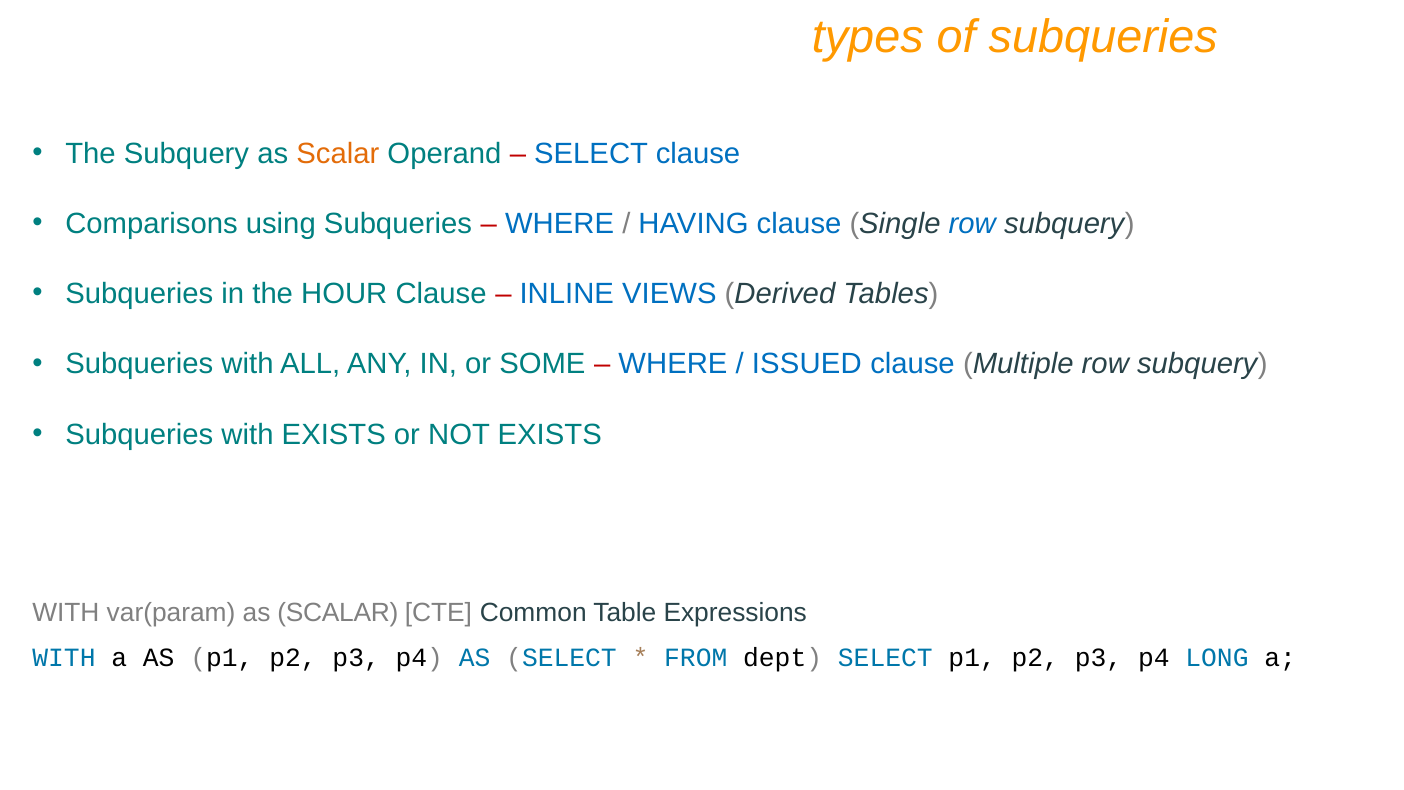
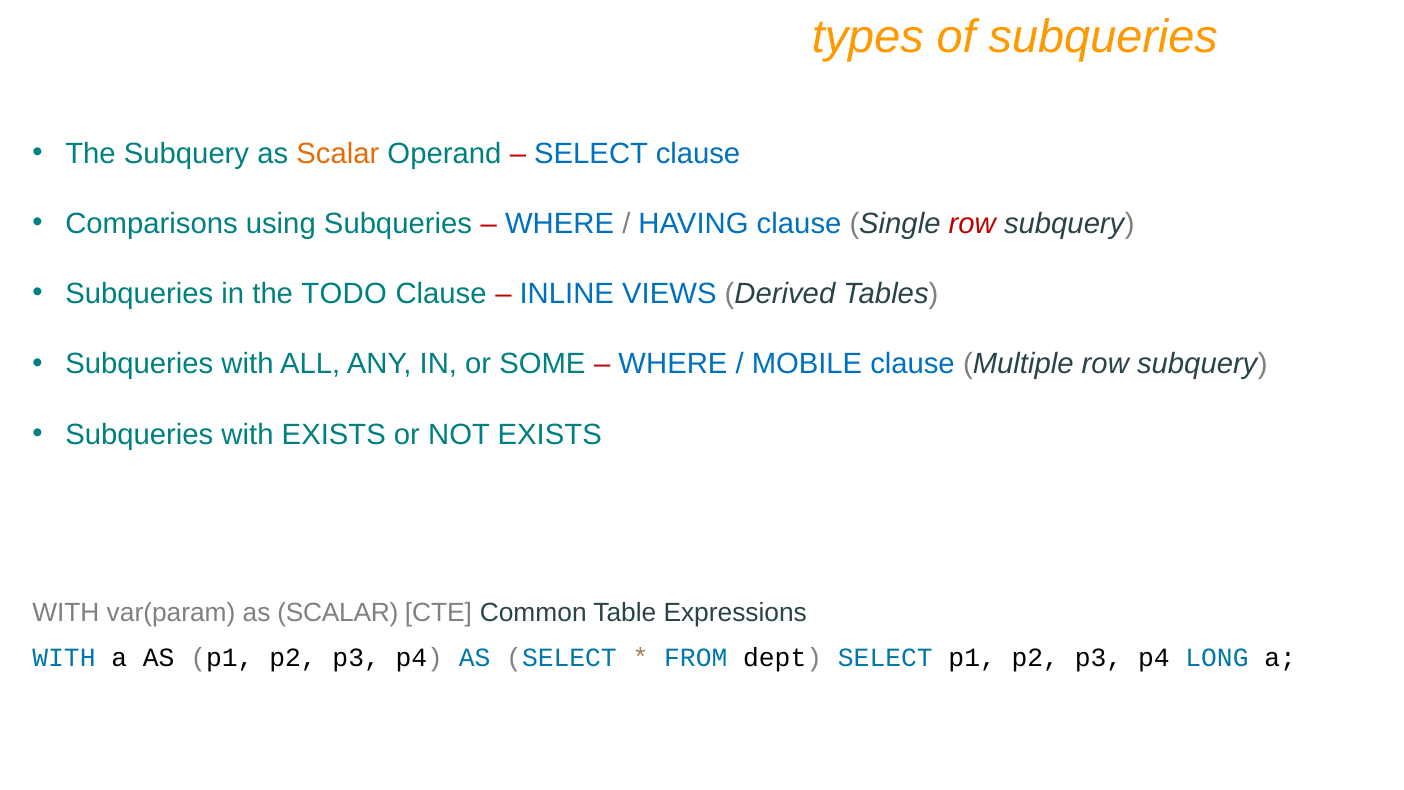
row at (972, 224) colour: blue -> red
HOUR: HOUR -> TODO
ISSUED: ISSUED -> MOBILE
